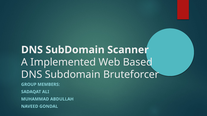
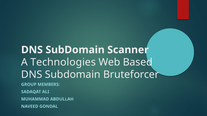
Implemented: Implemented -> Technologies
